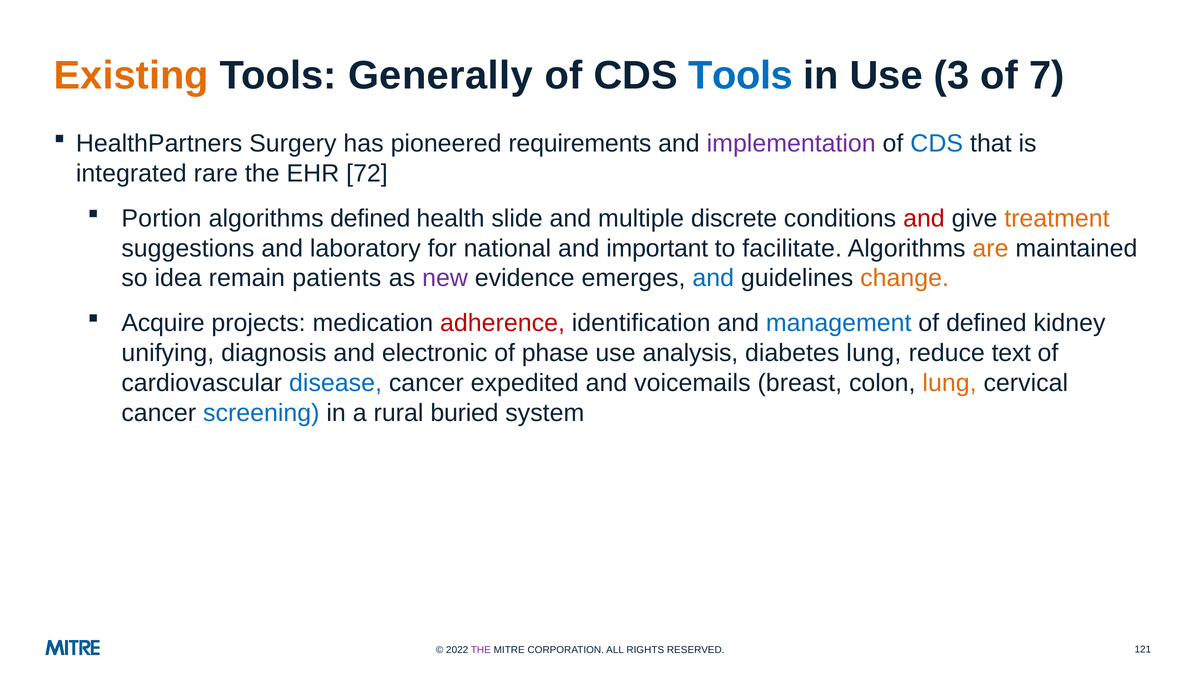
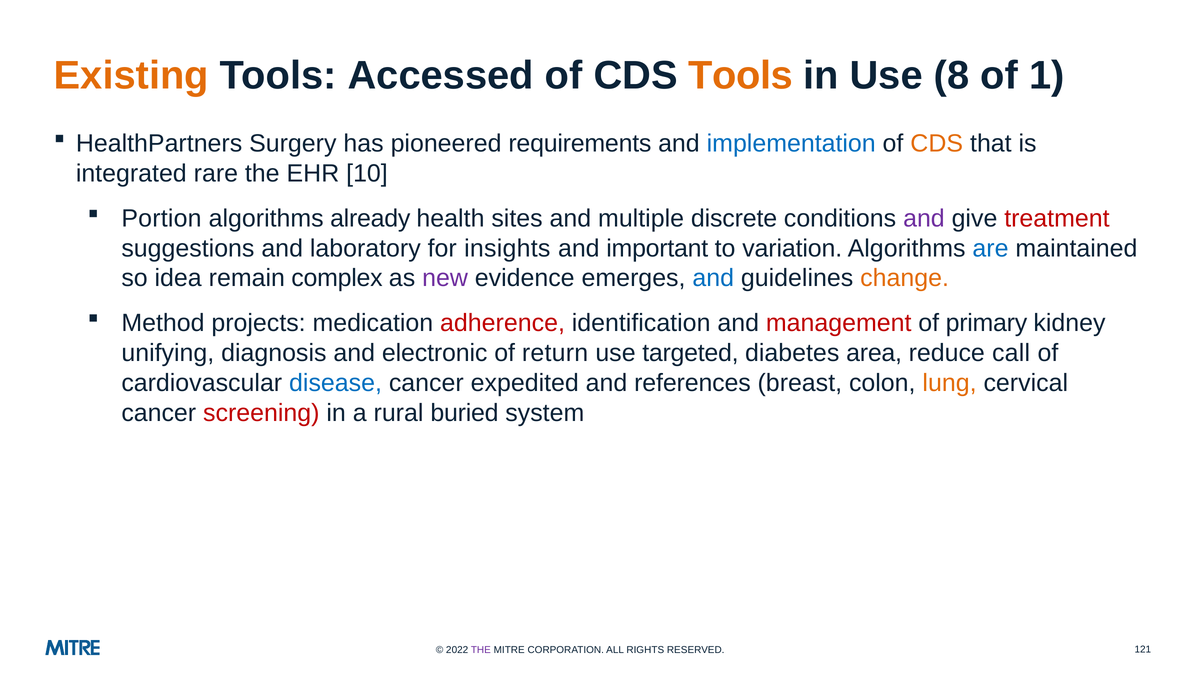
Generally: Generally -> Accessed
Tools at (741, 76) colour: blue -> orange
3: 3 -> 8
7: 7 -> 1
implementation colour: purple -> blue
CDS at (937, 144) colour: blue -> orange
72: 72 -> 10
algorithms defined: defined -> already
slide: slide -> sites
and at (924, 218) colour: red -> purple
treatment colour: orange -> red
national: national -> insights
facilitate: facilitate -> variation
are colour: orange -> blue
patients: patients -> complex
Acquire: Acquire -> Method
management colour: blue -> red
of defined: defined -> primary
phase: phase -> return
analysis: analysis -> targeted
diabetes lung: lung -> area
text: text -> call
voicemails: voicemails -> references
screening colour: blue -> red
